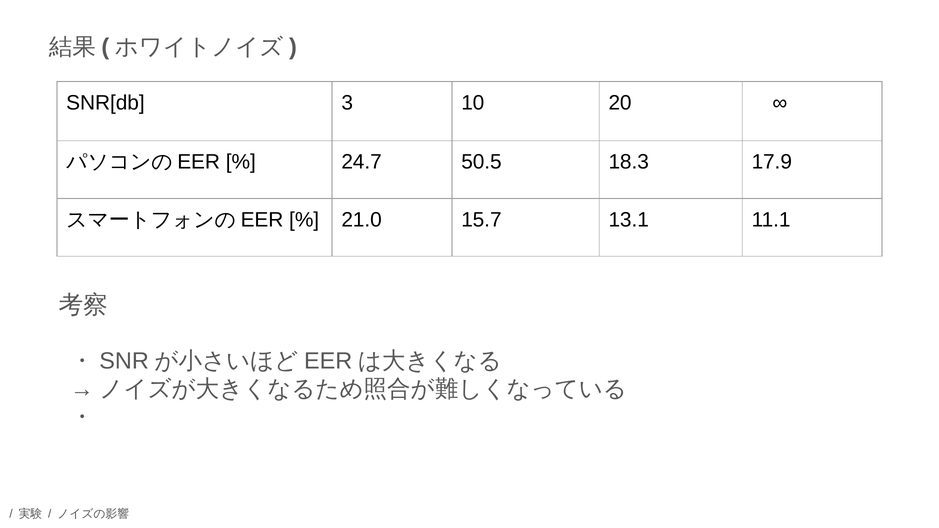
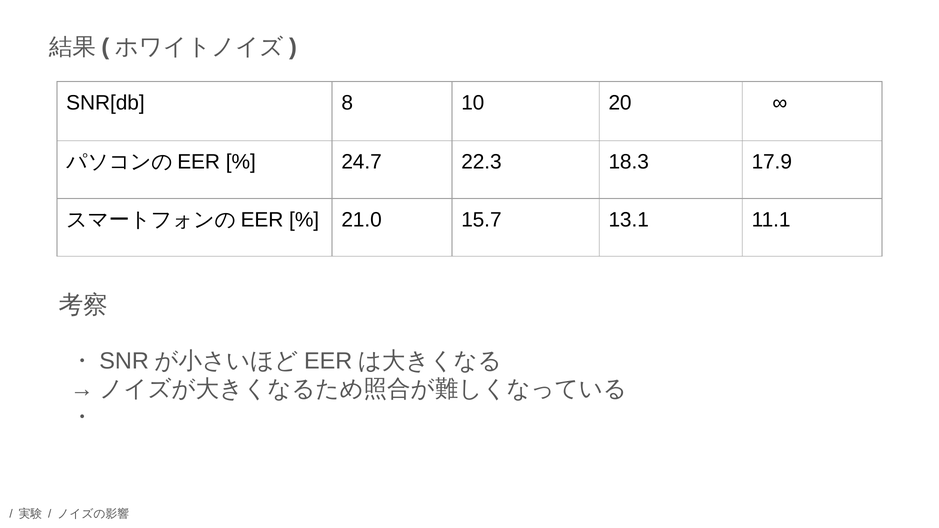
3: 3 -> 8
50.5: 50.5 -> 22.3
